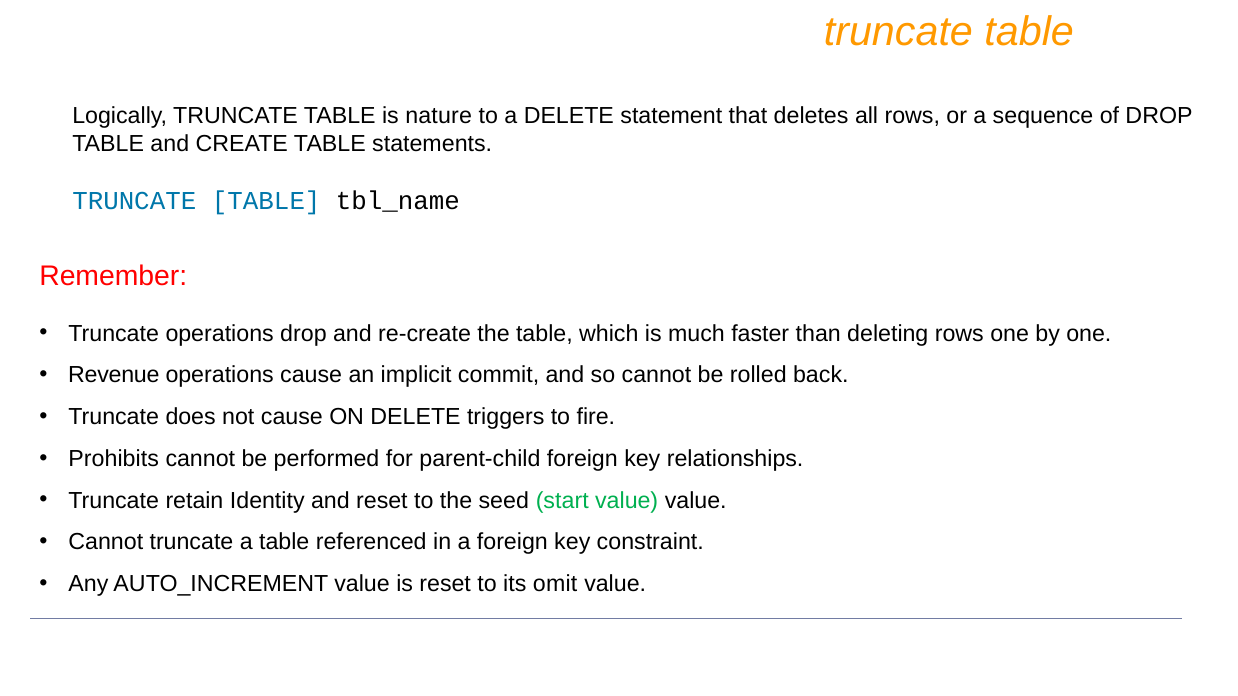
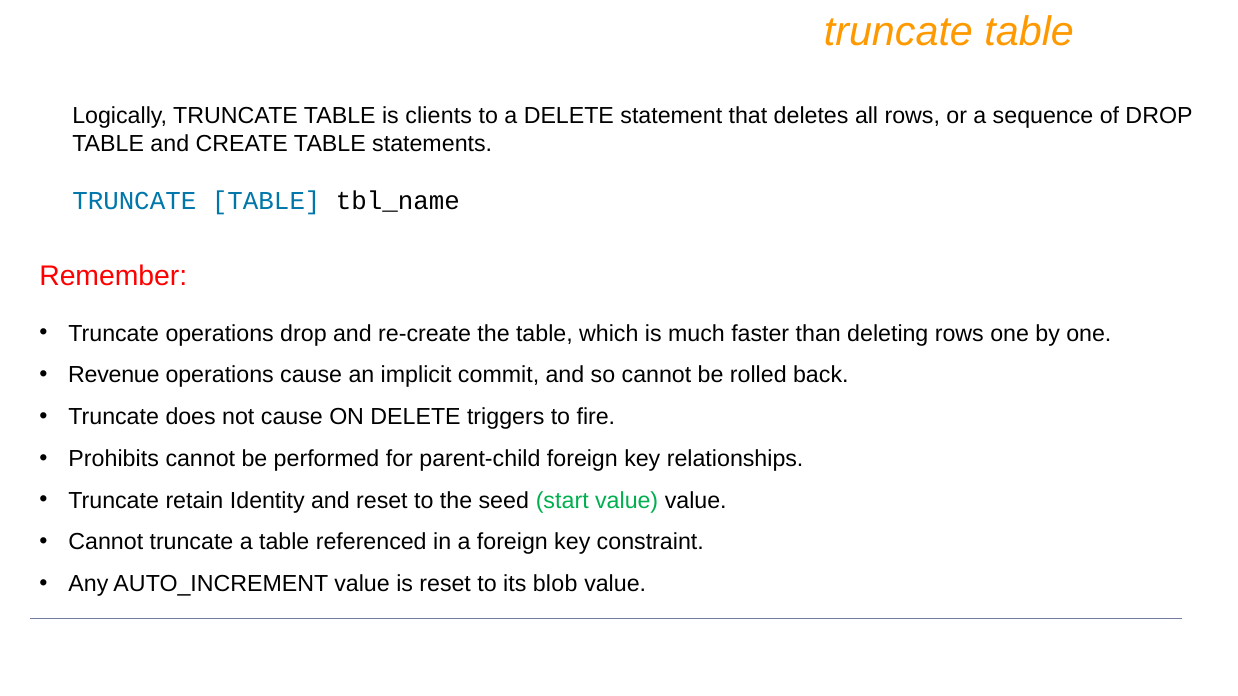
nature: nature -> clients
omit: omit -> blob
